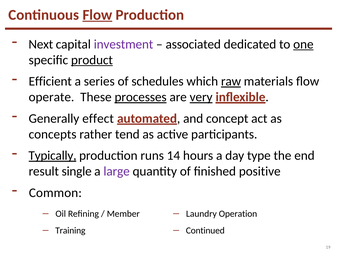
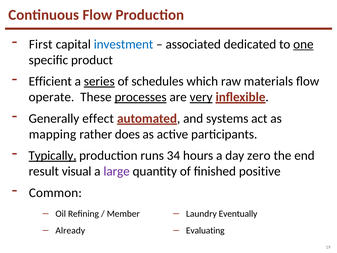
Flow at (97, 15) underline: present -> none
Next: Next -> First
investment colour: purple -> blue
product underline: present -> none
series underline: none -> present
raw underline: present -> none
concept: concept -> systems
concepts: concepts -> mapping
tend: tend -> does
14: 14 -> 34
type: type -> zero
single: single -> visual
Operation: Operation -> Eventually
Training: Training -> Already
Continued: Continued -> Evaluating
